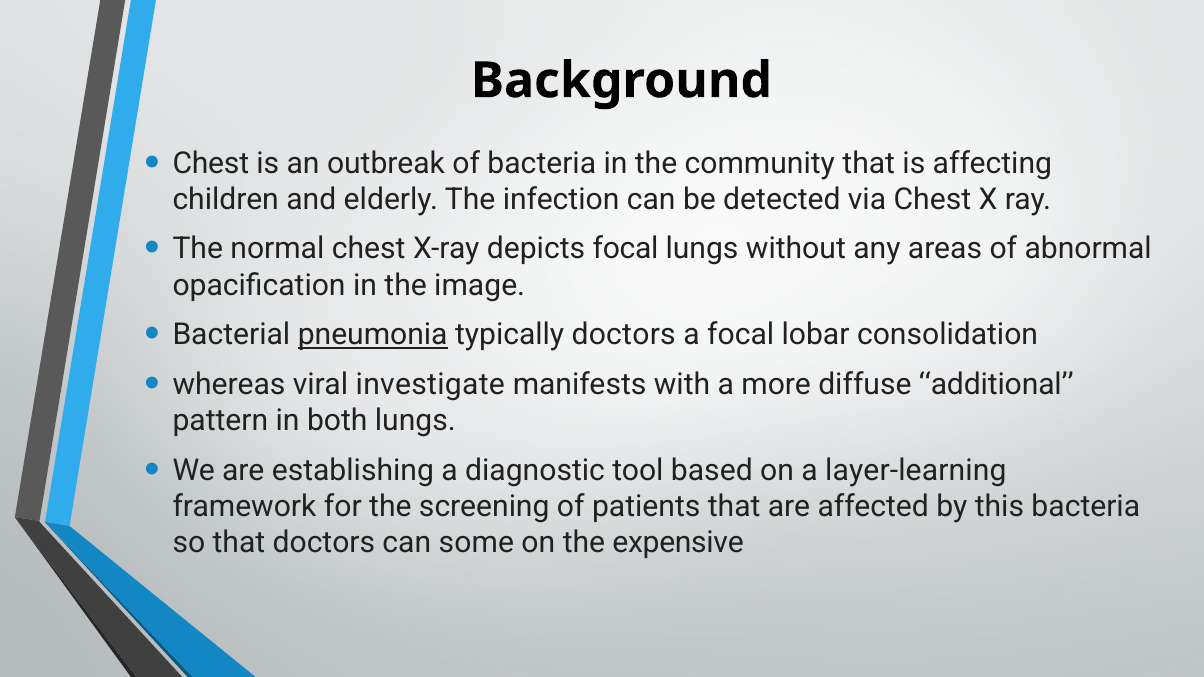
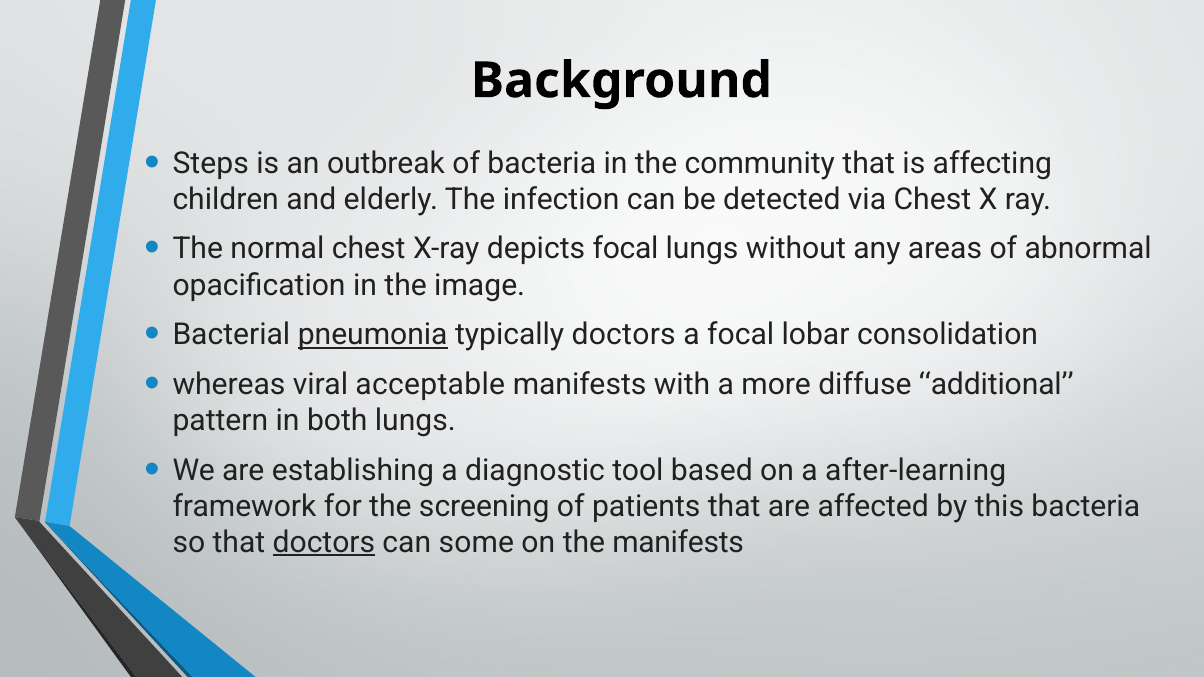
Chest at (211, 163): Chest -> Steps
investigate: investigate -> acceptable
layer-learning: layer-learning -> after-learning
doctors at (324, 543) underline: none -> present
the expensive: expensive -> manifests
